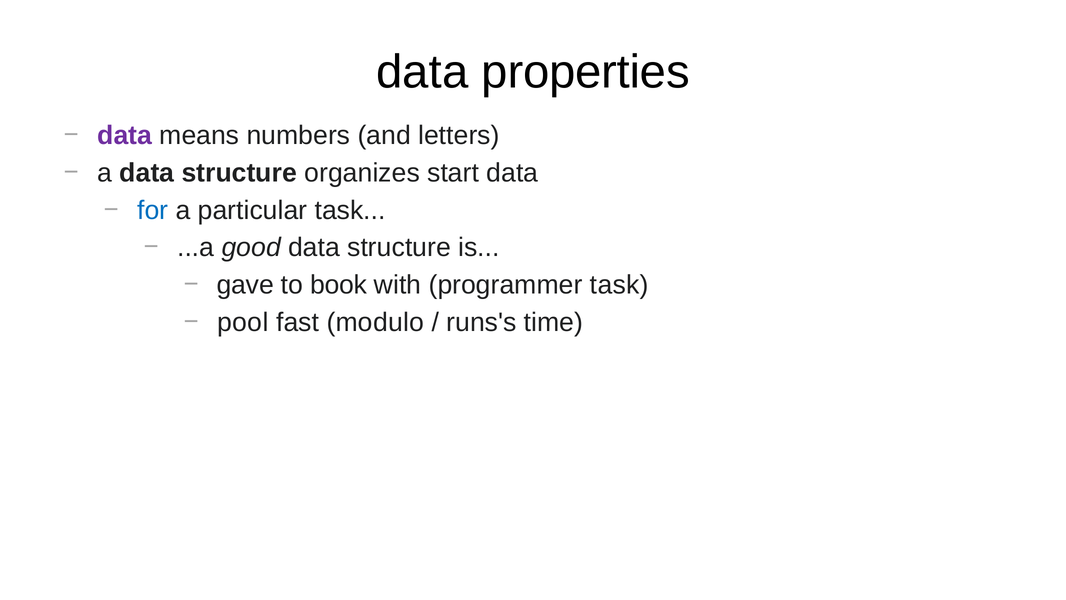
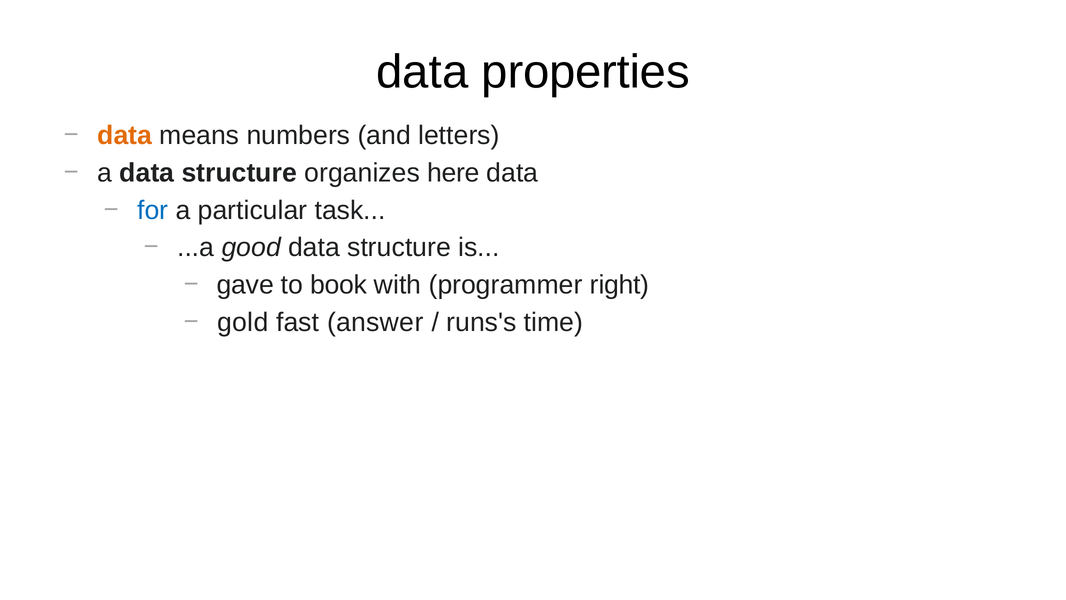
data at (125, 135) colour: purple -> orange
start: start -> here
programmer task: task -> right
pool: pool -> gold
modulo: modulo -> answer
